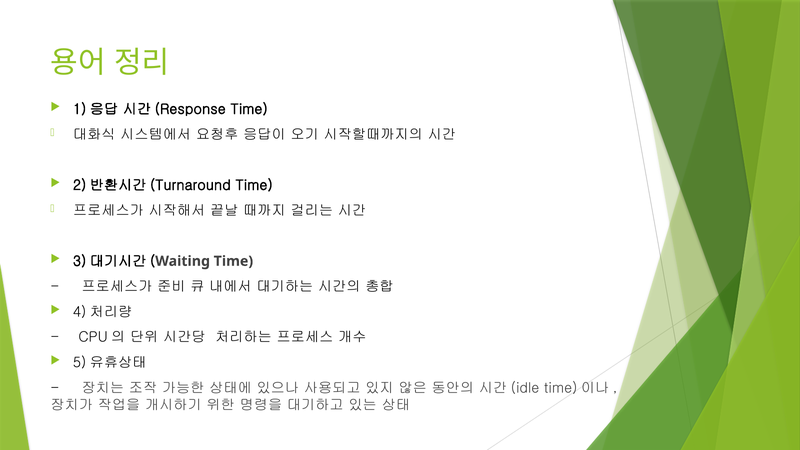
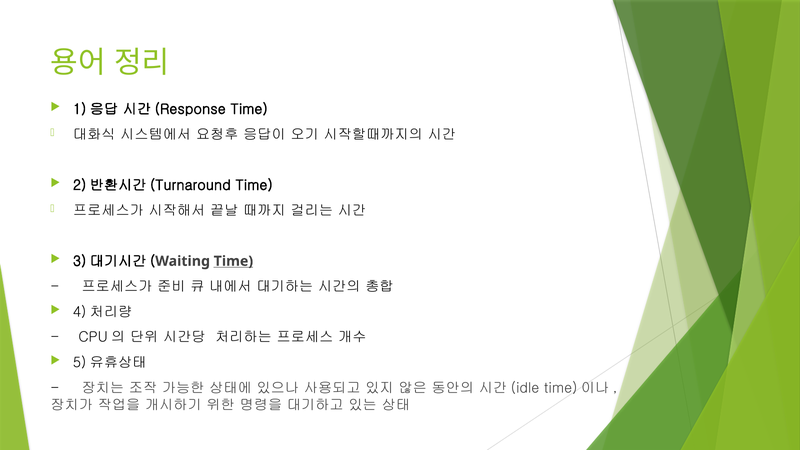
Time at (233, 261) underline: none -> present
